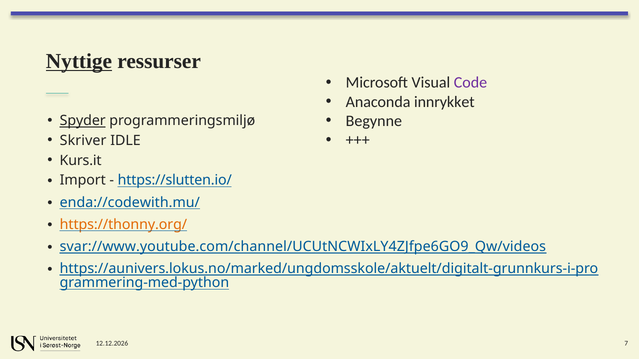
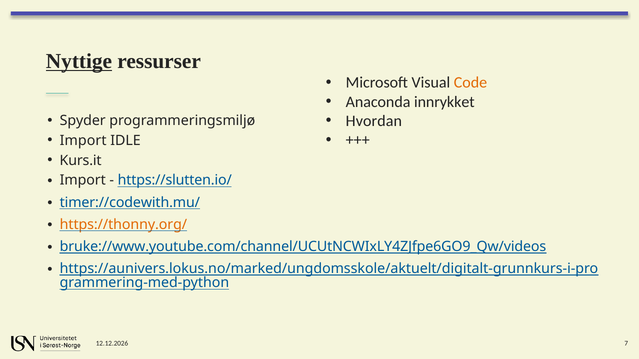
Code colour: purple -> orange
Begynne: Begynne -> Hvordan
Spyder underline: present -> none
Skriver at (83, 141): Skriver -> Import
enda://codewith.mu/: enda://codewith.mu/ -> timer://codewith.mu/
svar://www.youtube.com/channel/UCUtNCWIxLY4ZJfpe6GO9_Qw/videos: svar://www.youtube.com/channel/UCUtNCWIxLY4ZJfpe6GO9_Qw/videos -> bruke://www.youtube.com/channel/UCUtNCWIxLY4ZJfpe6GO9_Qw/videos
